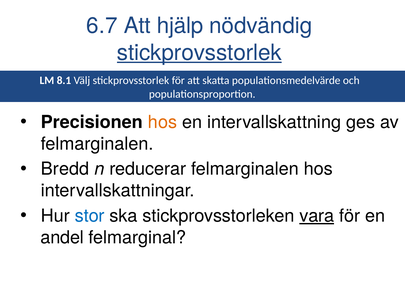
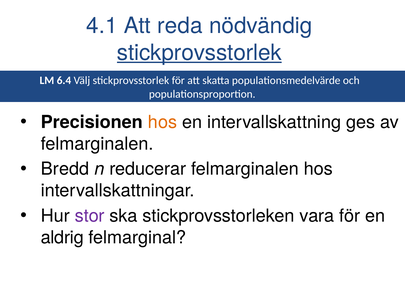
6.7: 6.7 -> 4.1
hjälp: hjälp -> reda
8.1: 8.1 -> 6.4
stor colour: blue -> purple
vara underline: present -> none
andel: andel -> aldrig
